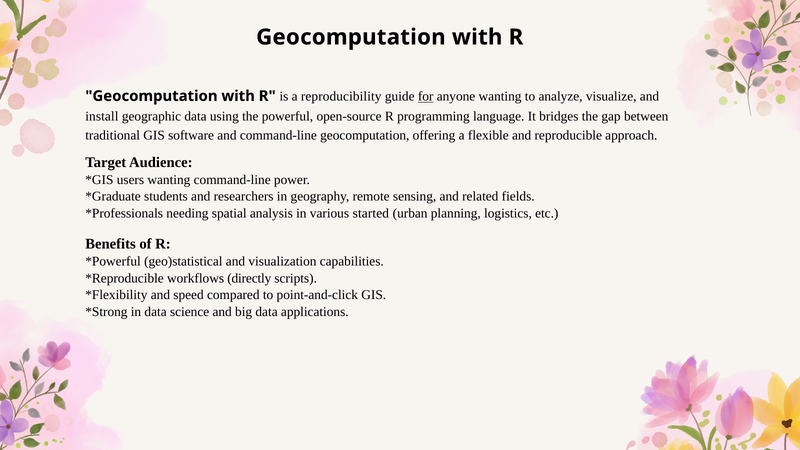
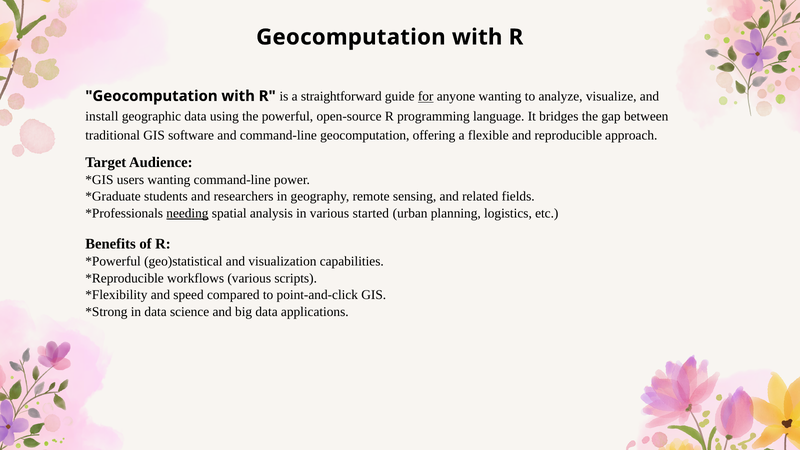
reproducibility: reproducibility -> straightforward
needing underline: none -> present
workflows directly: directly -> various
